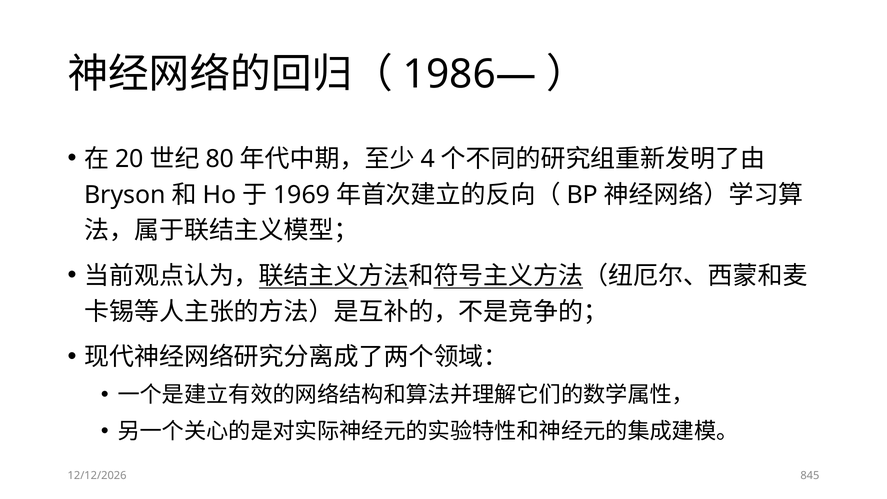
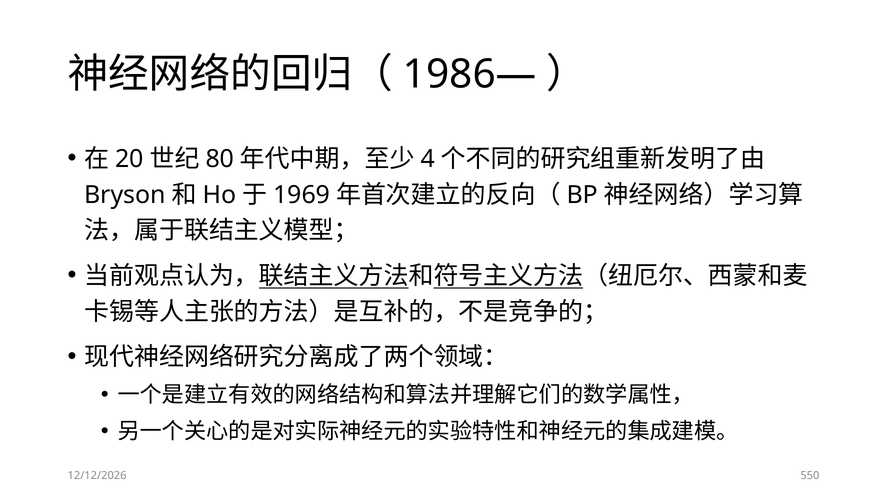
845: 845 -> 550
